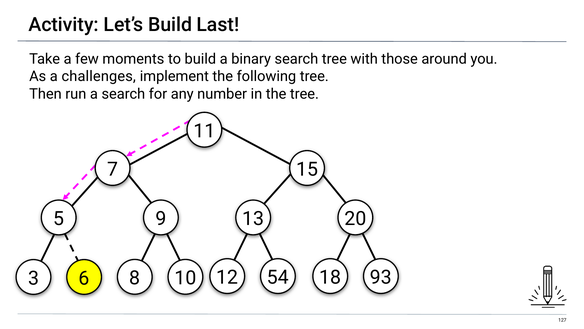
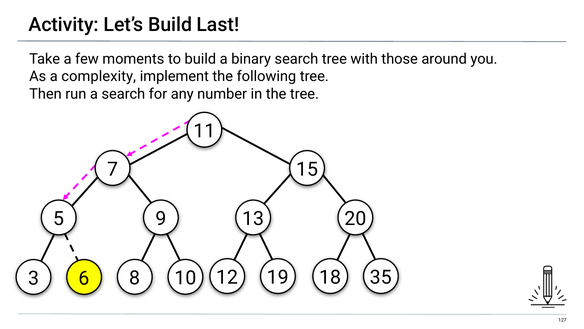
challenges: challenges -> complexity
54: 54 -> 19
93: 93 -> 35
